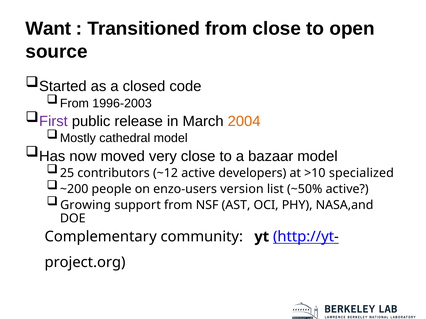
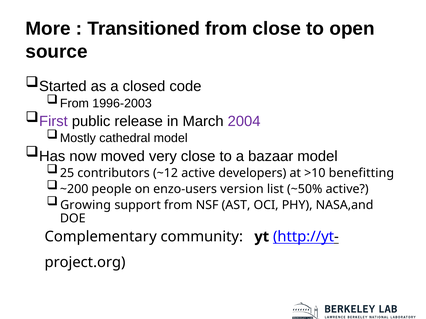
Want: Want -> More
2004 colour: orange -> purple
specialized: specialized -> benefitting
